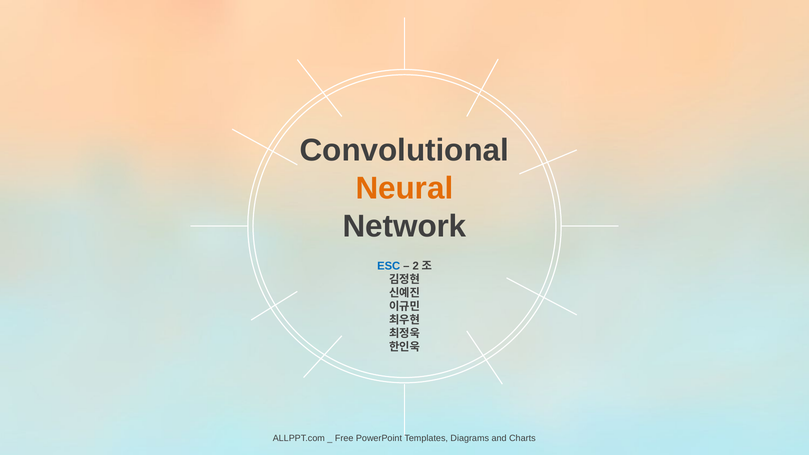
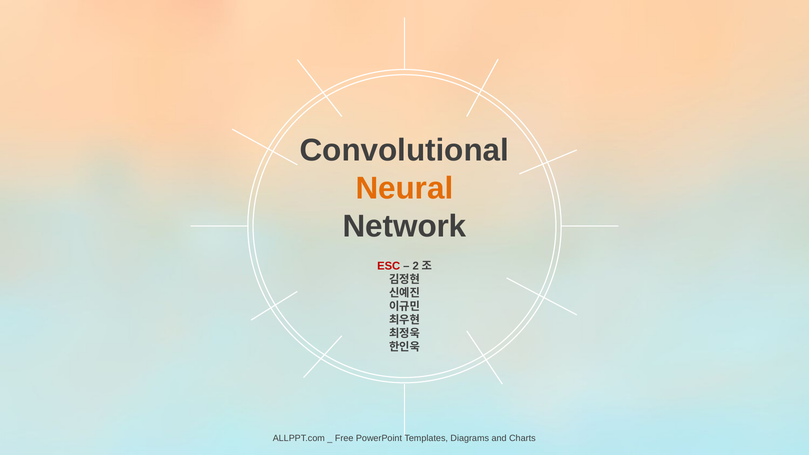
ESC colour: blue -> red
